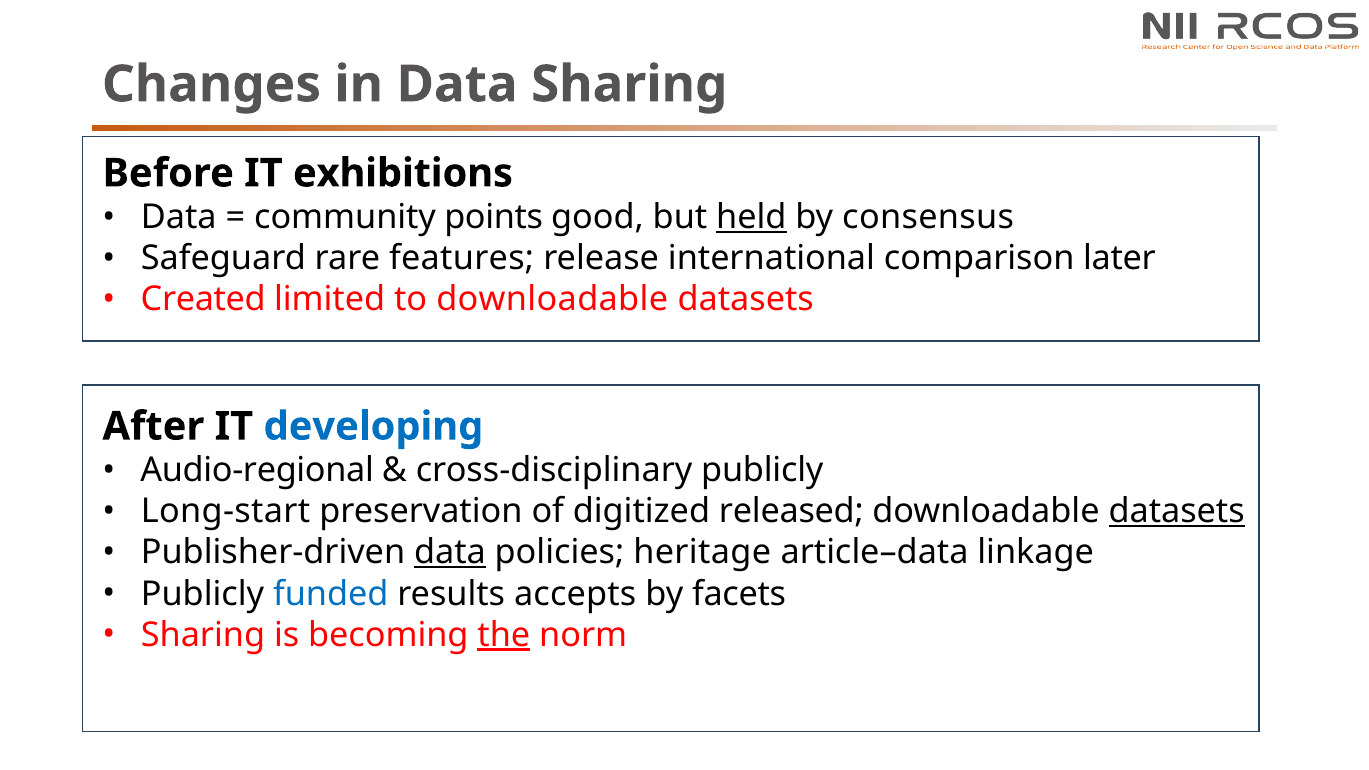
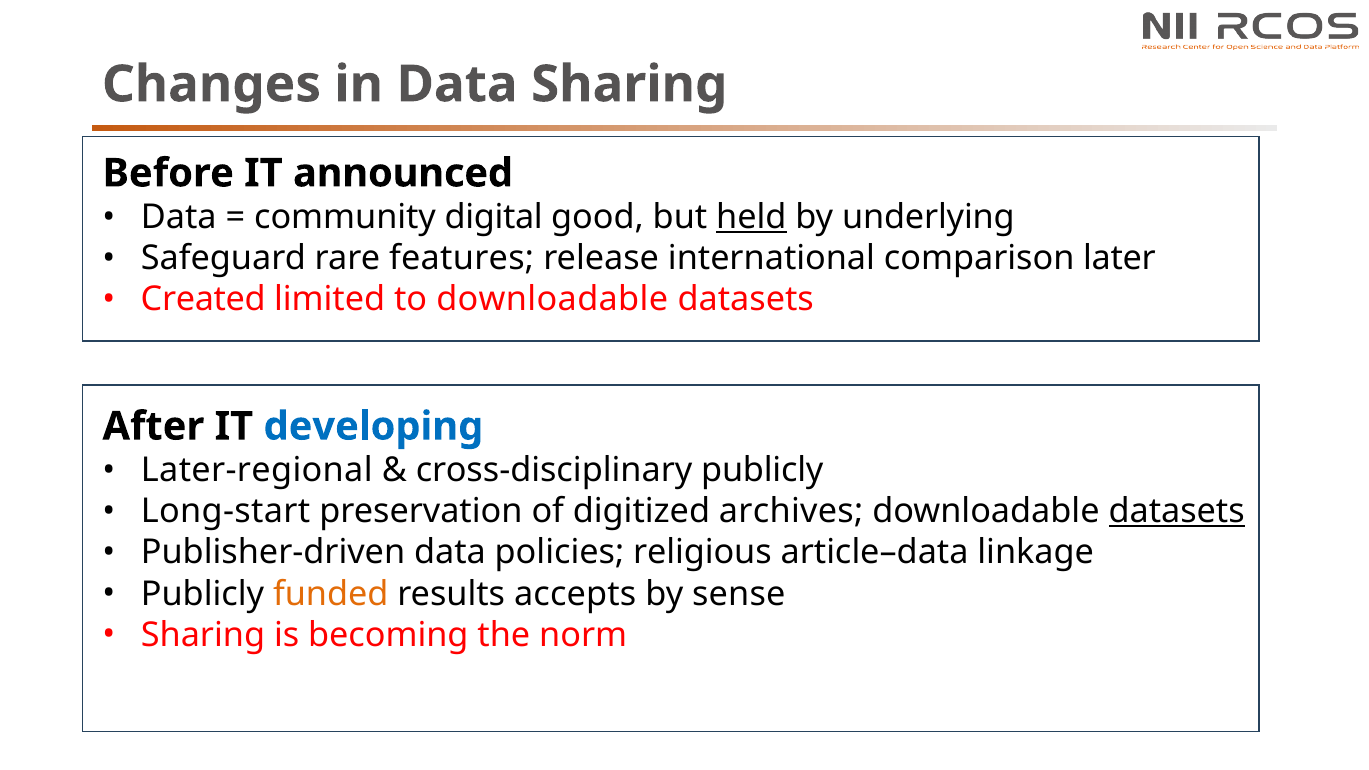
exhibitions: exhibitions -> announced
points: points -> digital
consensus: consensus -> underlying
Audio-regional: Audio-regional -> Later-regional
released: released -> archives
data at (450, 553) underline: present -> none
heritage: heritage -> religious
funded colour: blue -> orange
facets: facets -> sense
the underline: present -> none
